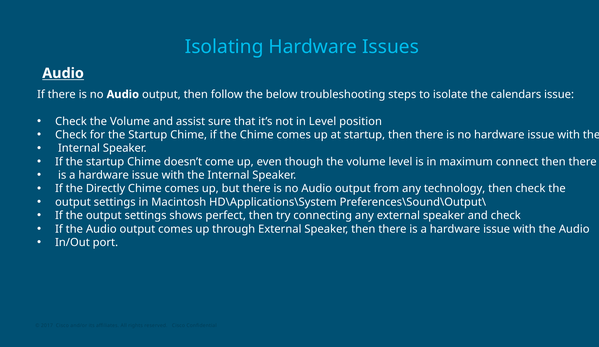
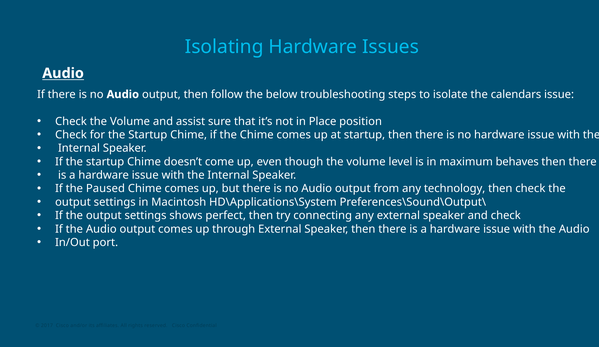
in Level: Level -> Place
connect: connect -> behaves
Directly: Directly -> Paused
